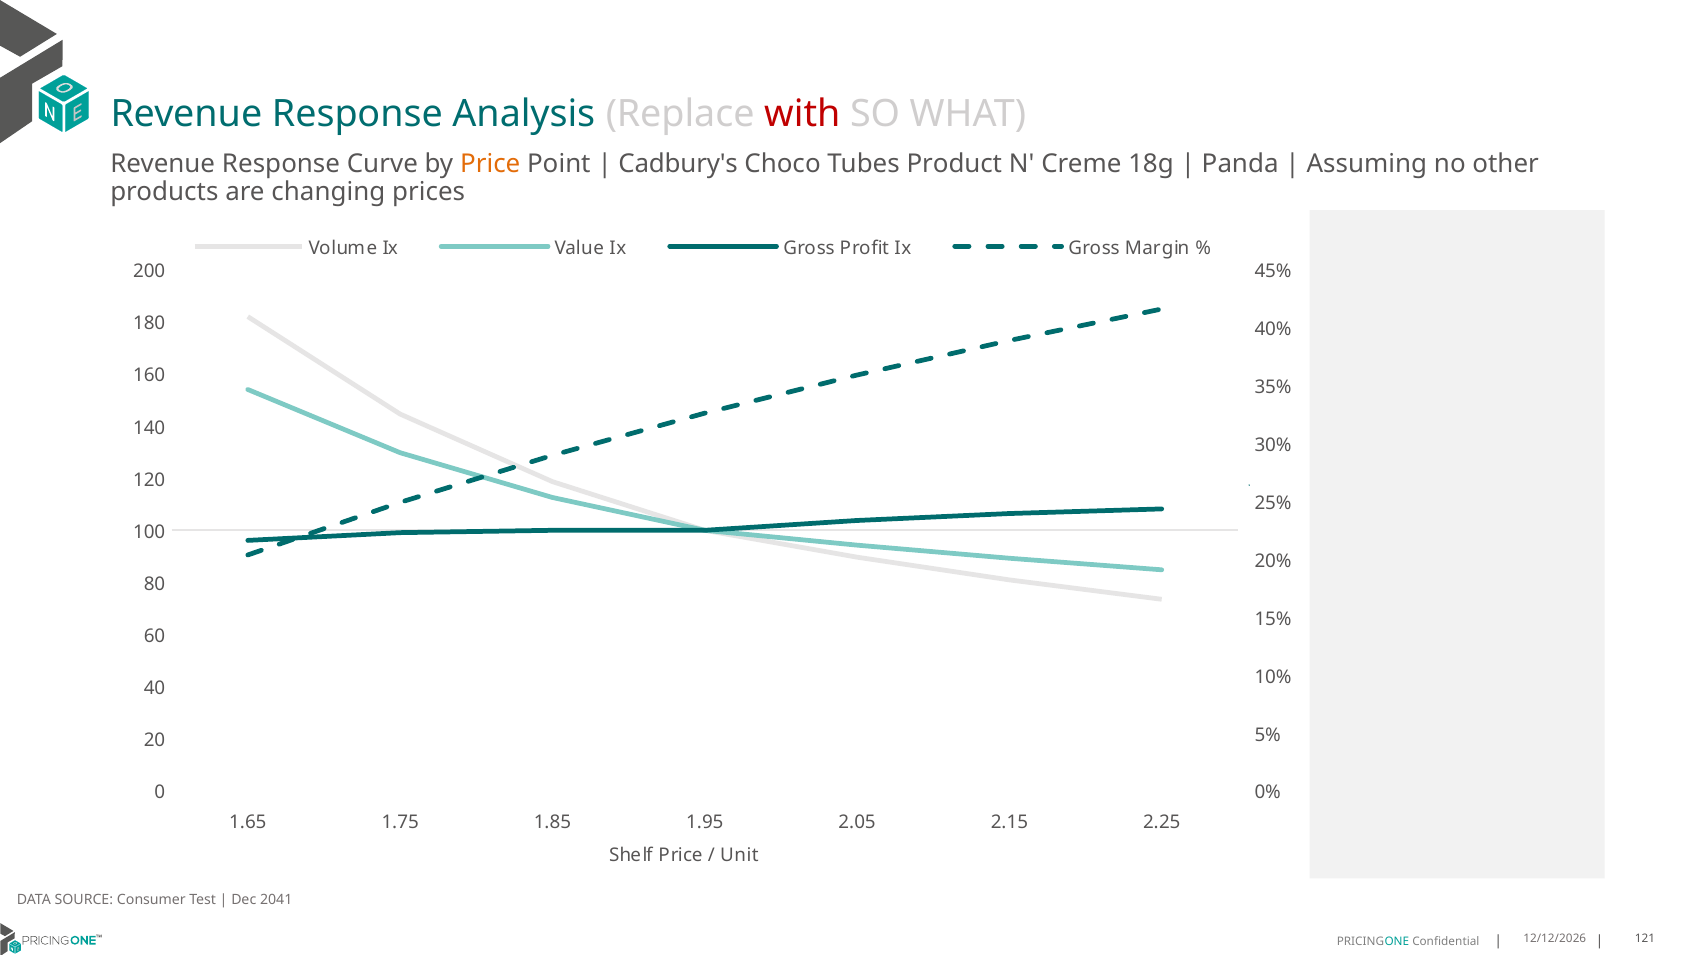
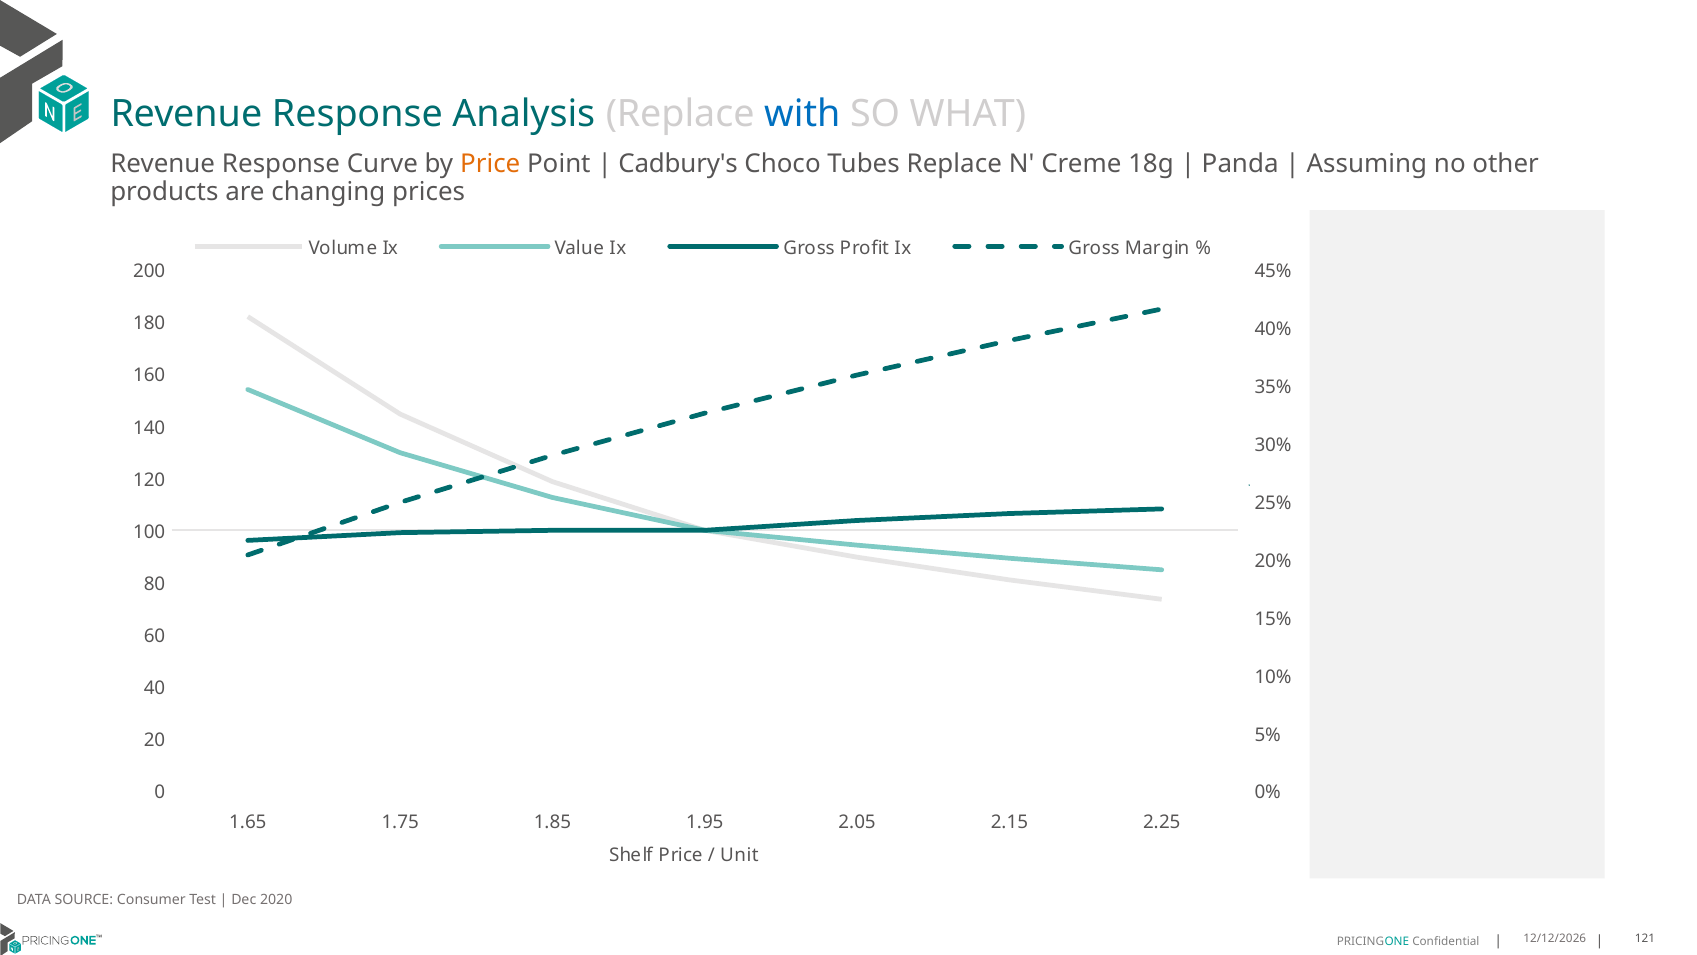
with colour: red -> blue
Tubes Product: Product -> Replace
2041: 2041 -> 2020
